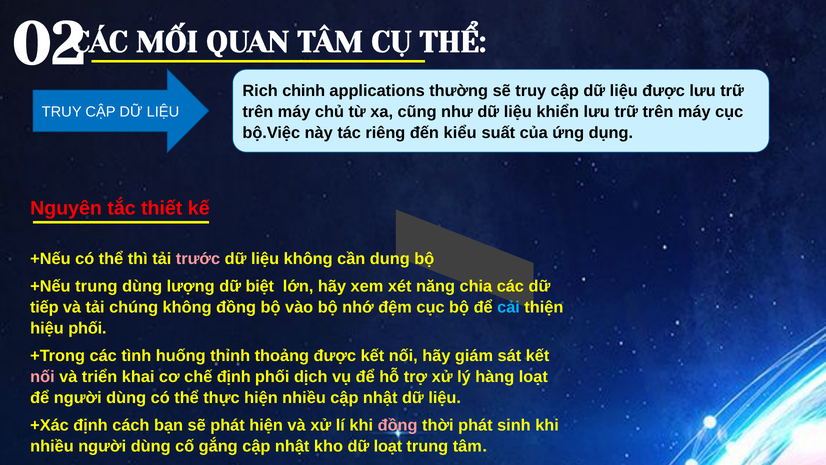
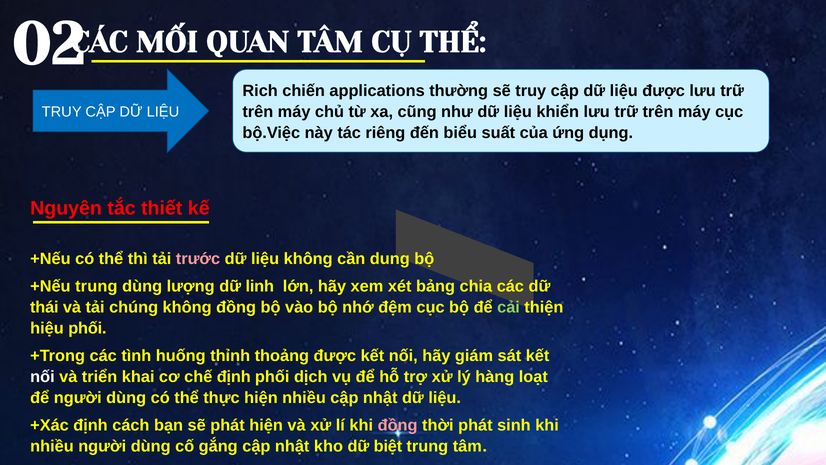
chinh: chinh -> chiến
kiểu: kiểu -> biểu
biệt: biệt -> linh
năng: năng -> bảng
tiếp: tiếp -> thái
cải colour: light blue -> light green
nối at (42, 376) colour: pink -> white
dữ loạt: loạt -> biệt
